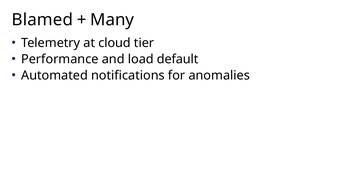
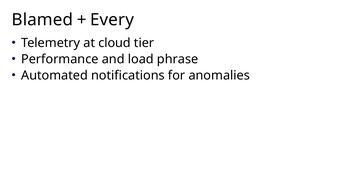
Many: Many -> Every
default: default -> phrase
